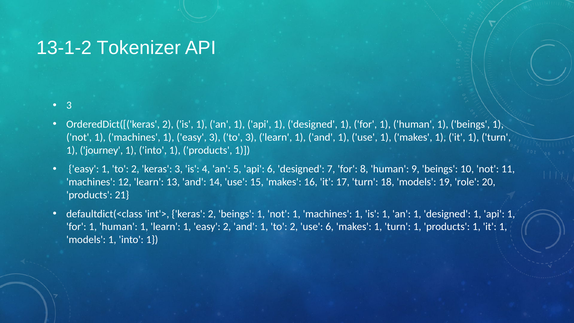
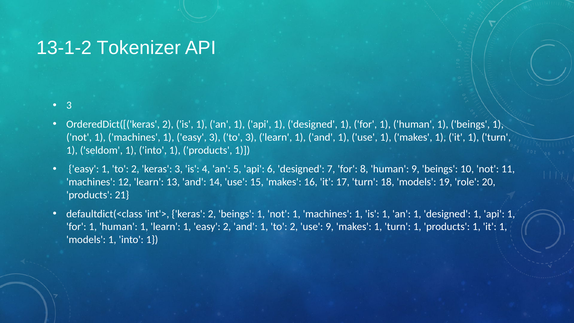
journey: journey -> seldom
use 6: 6 -> 9
